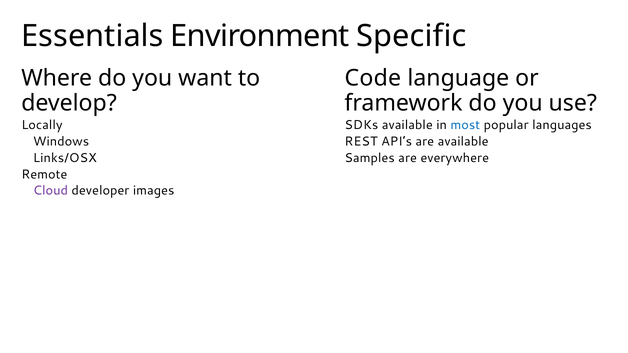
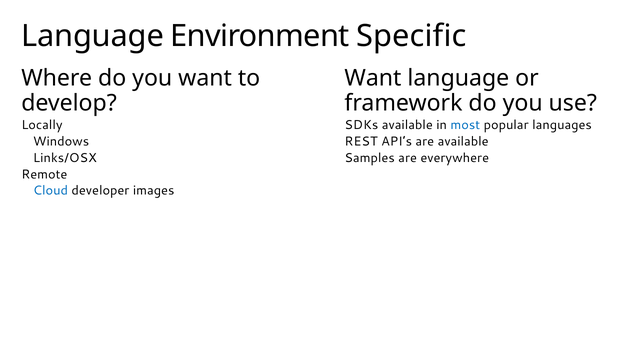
Essentials at (92, 36): Essentials -> Language
Code at (373, 78): Code -> Want
Cloud colour: purple -> blue
